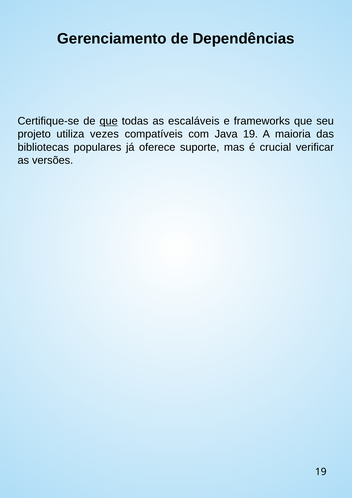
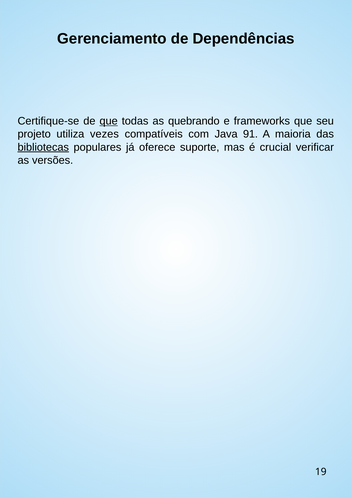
escaláveis: escaláveis -> quebrando
Java 19: 19 -> 91
bibliotecas underline: none -> present
